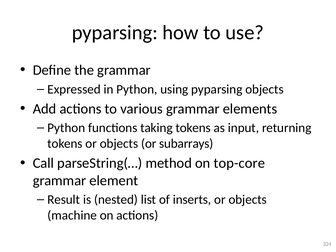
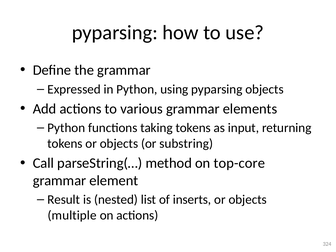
subarrays: subarrays -> substring
machine: machine -> multiple
